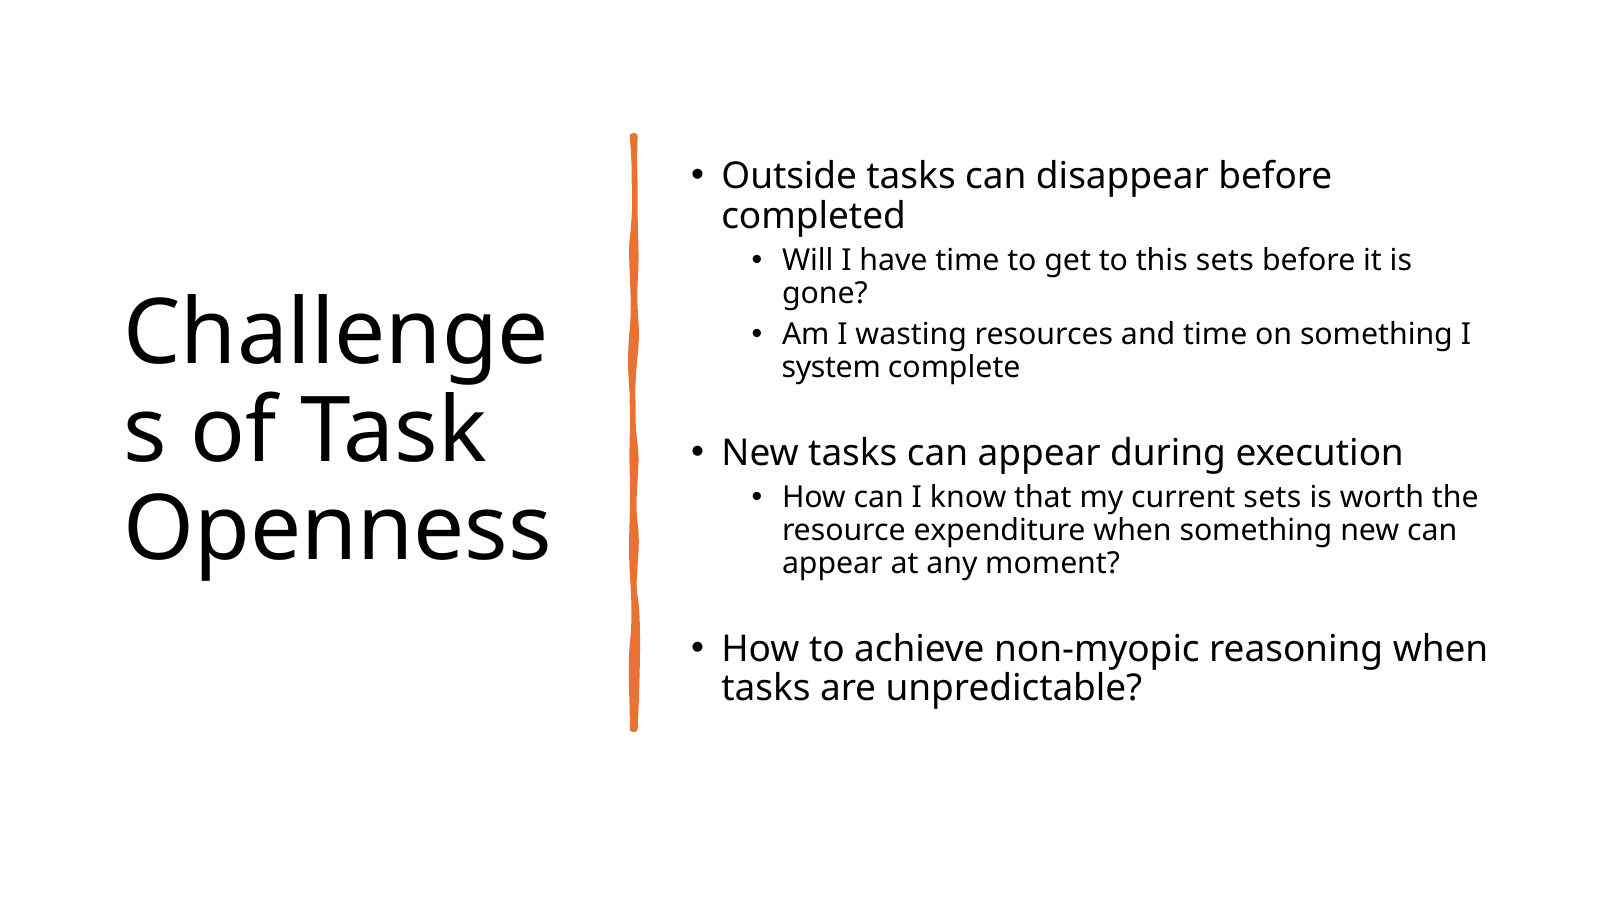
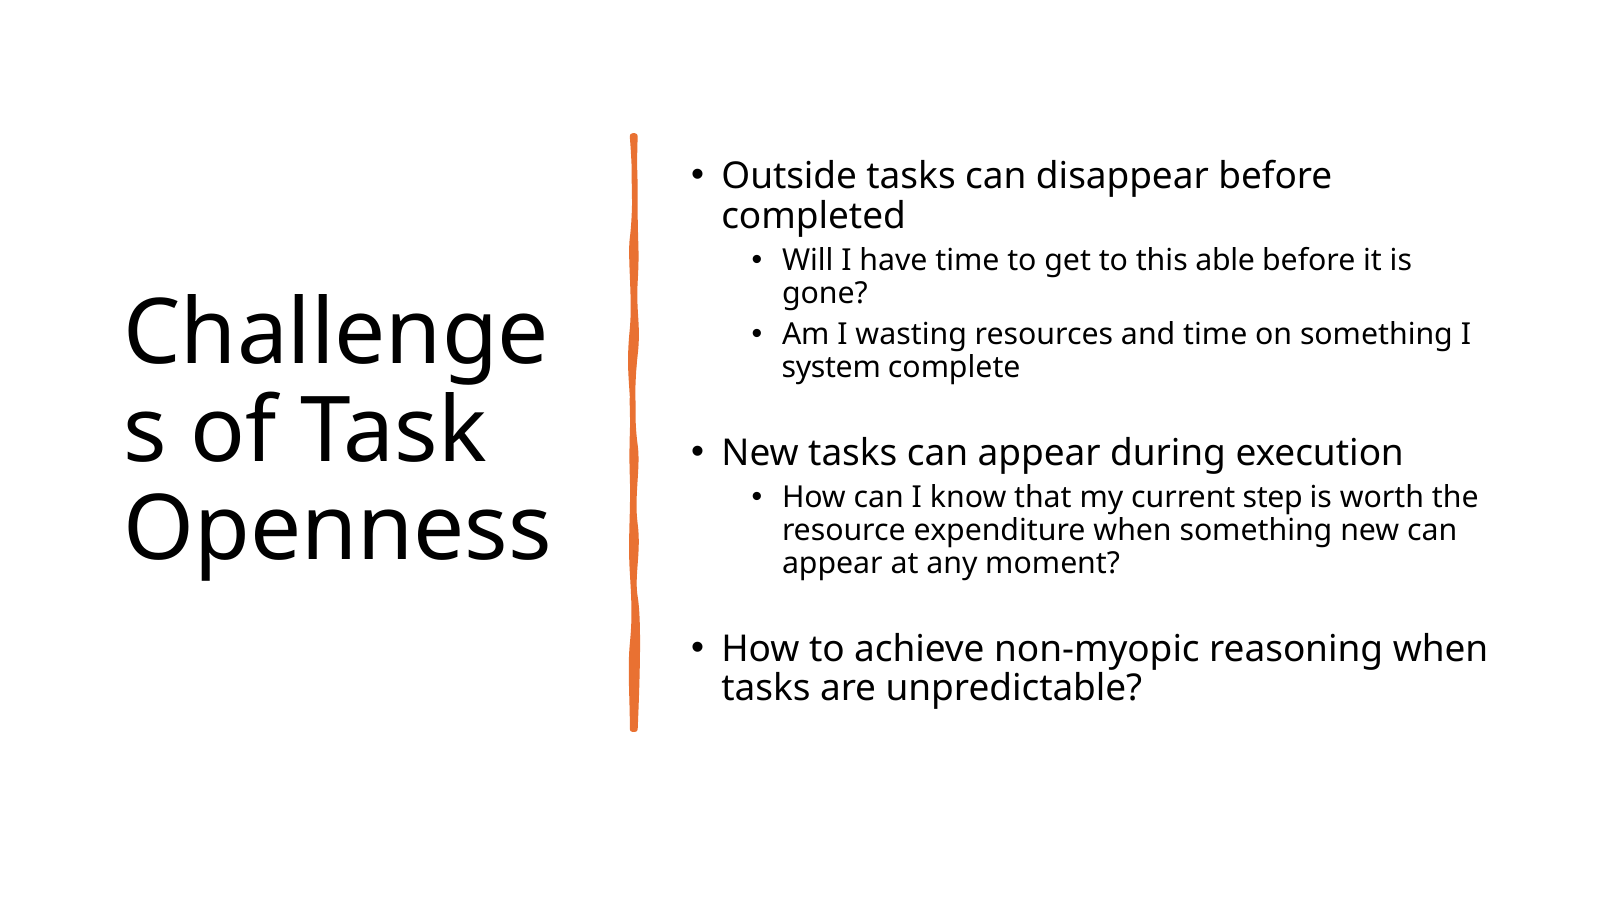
this sets: sets -> able
current sets: sets -> step
